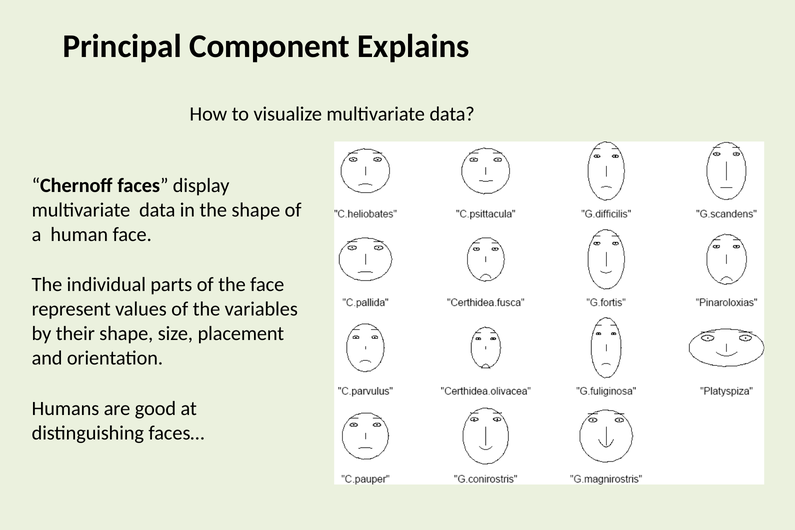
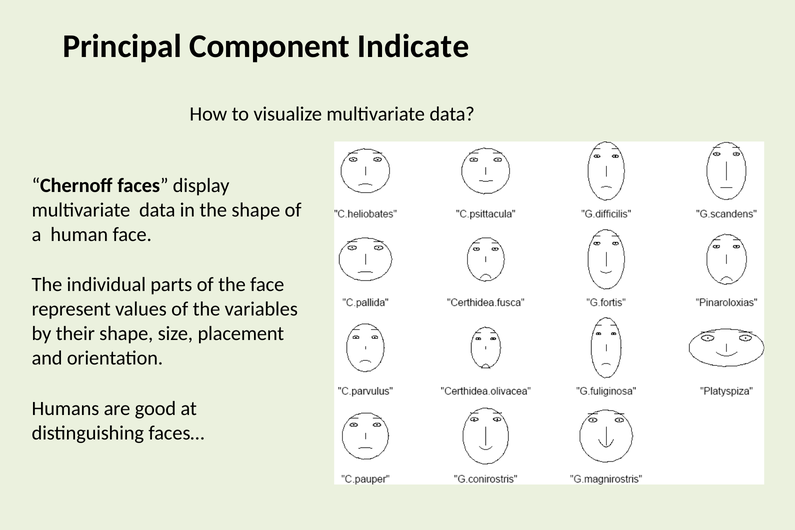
Explains: Explains -> Indicate
